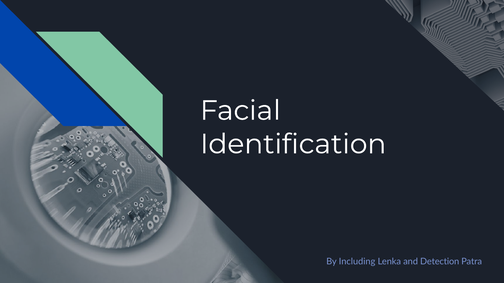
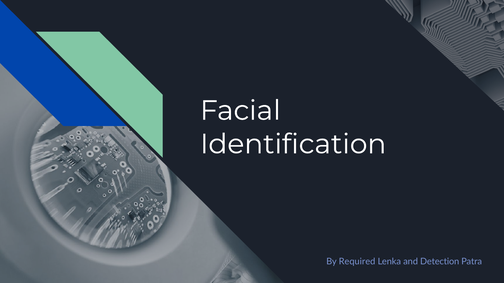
Including: Including -> Required
